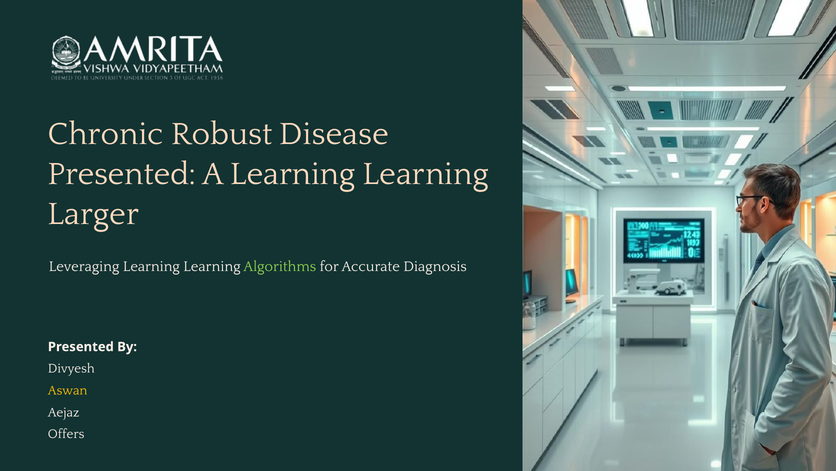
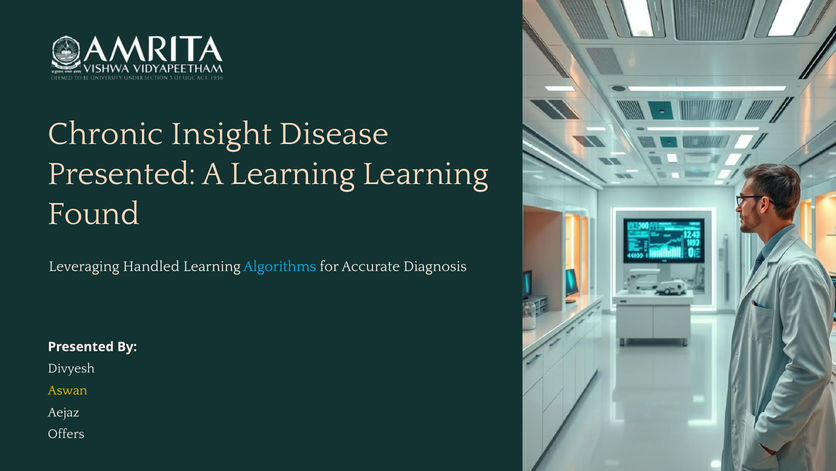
Robust: Robust -> Insight
Larger: Larger -> Found
Leveraging Learning: Learning -> Handled
Algorithms colour: light green -> light blue
